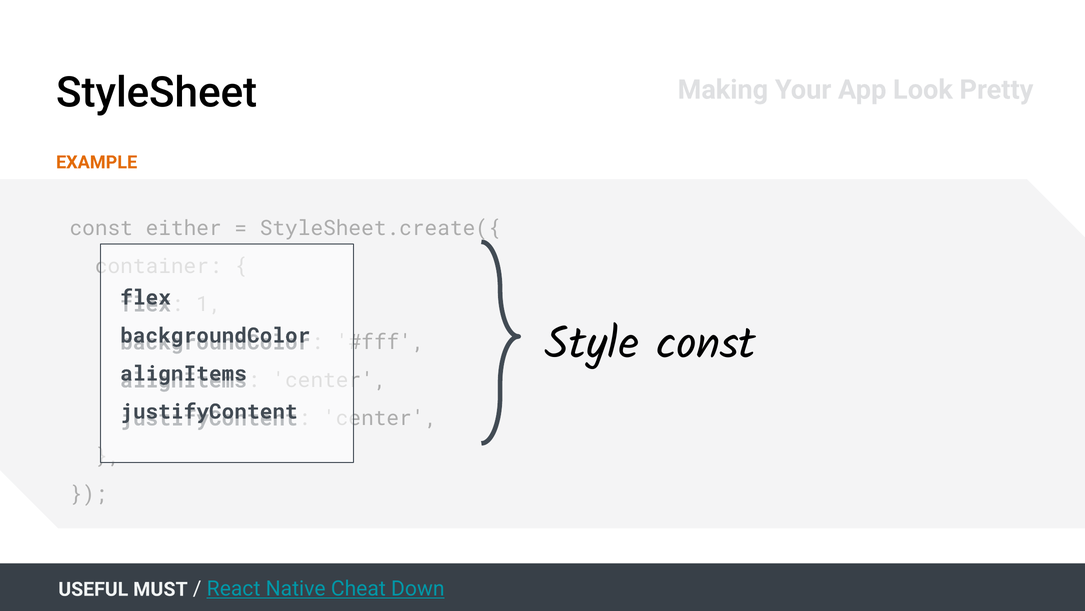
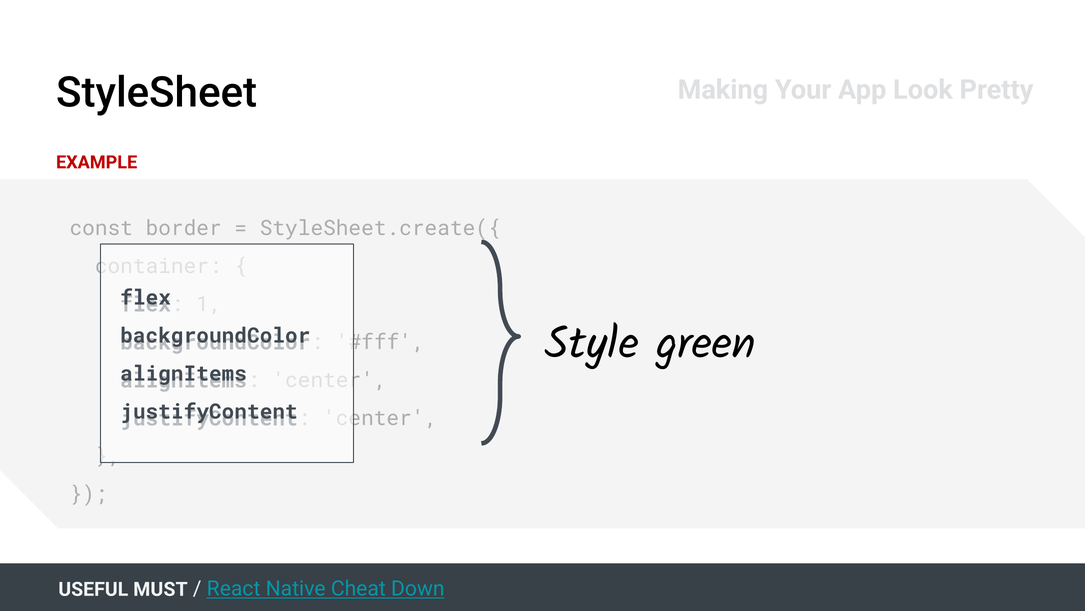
EXAMPLE colour: orange -> red
either: either -> border
Style const: const -> green
